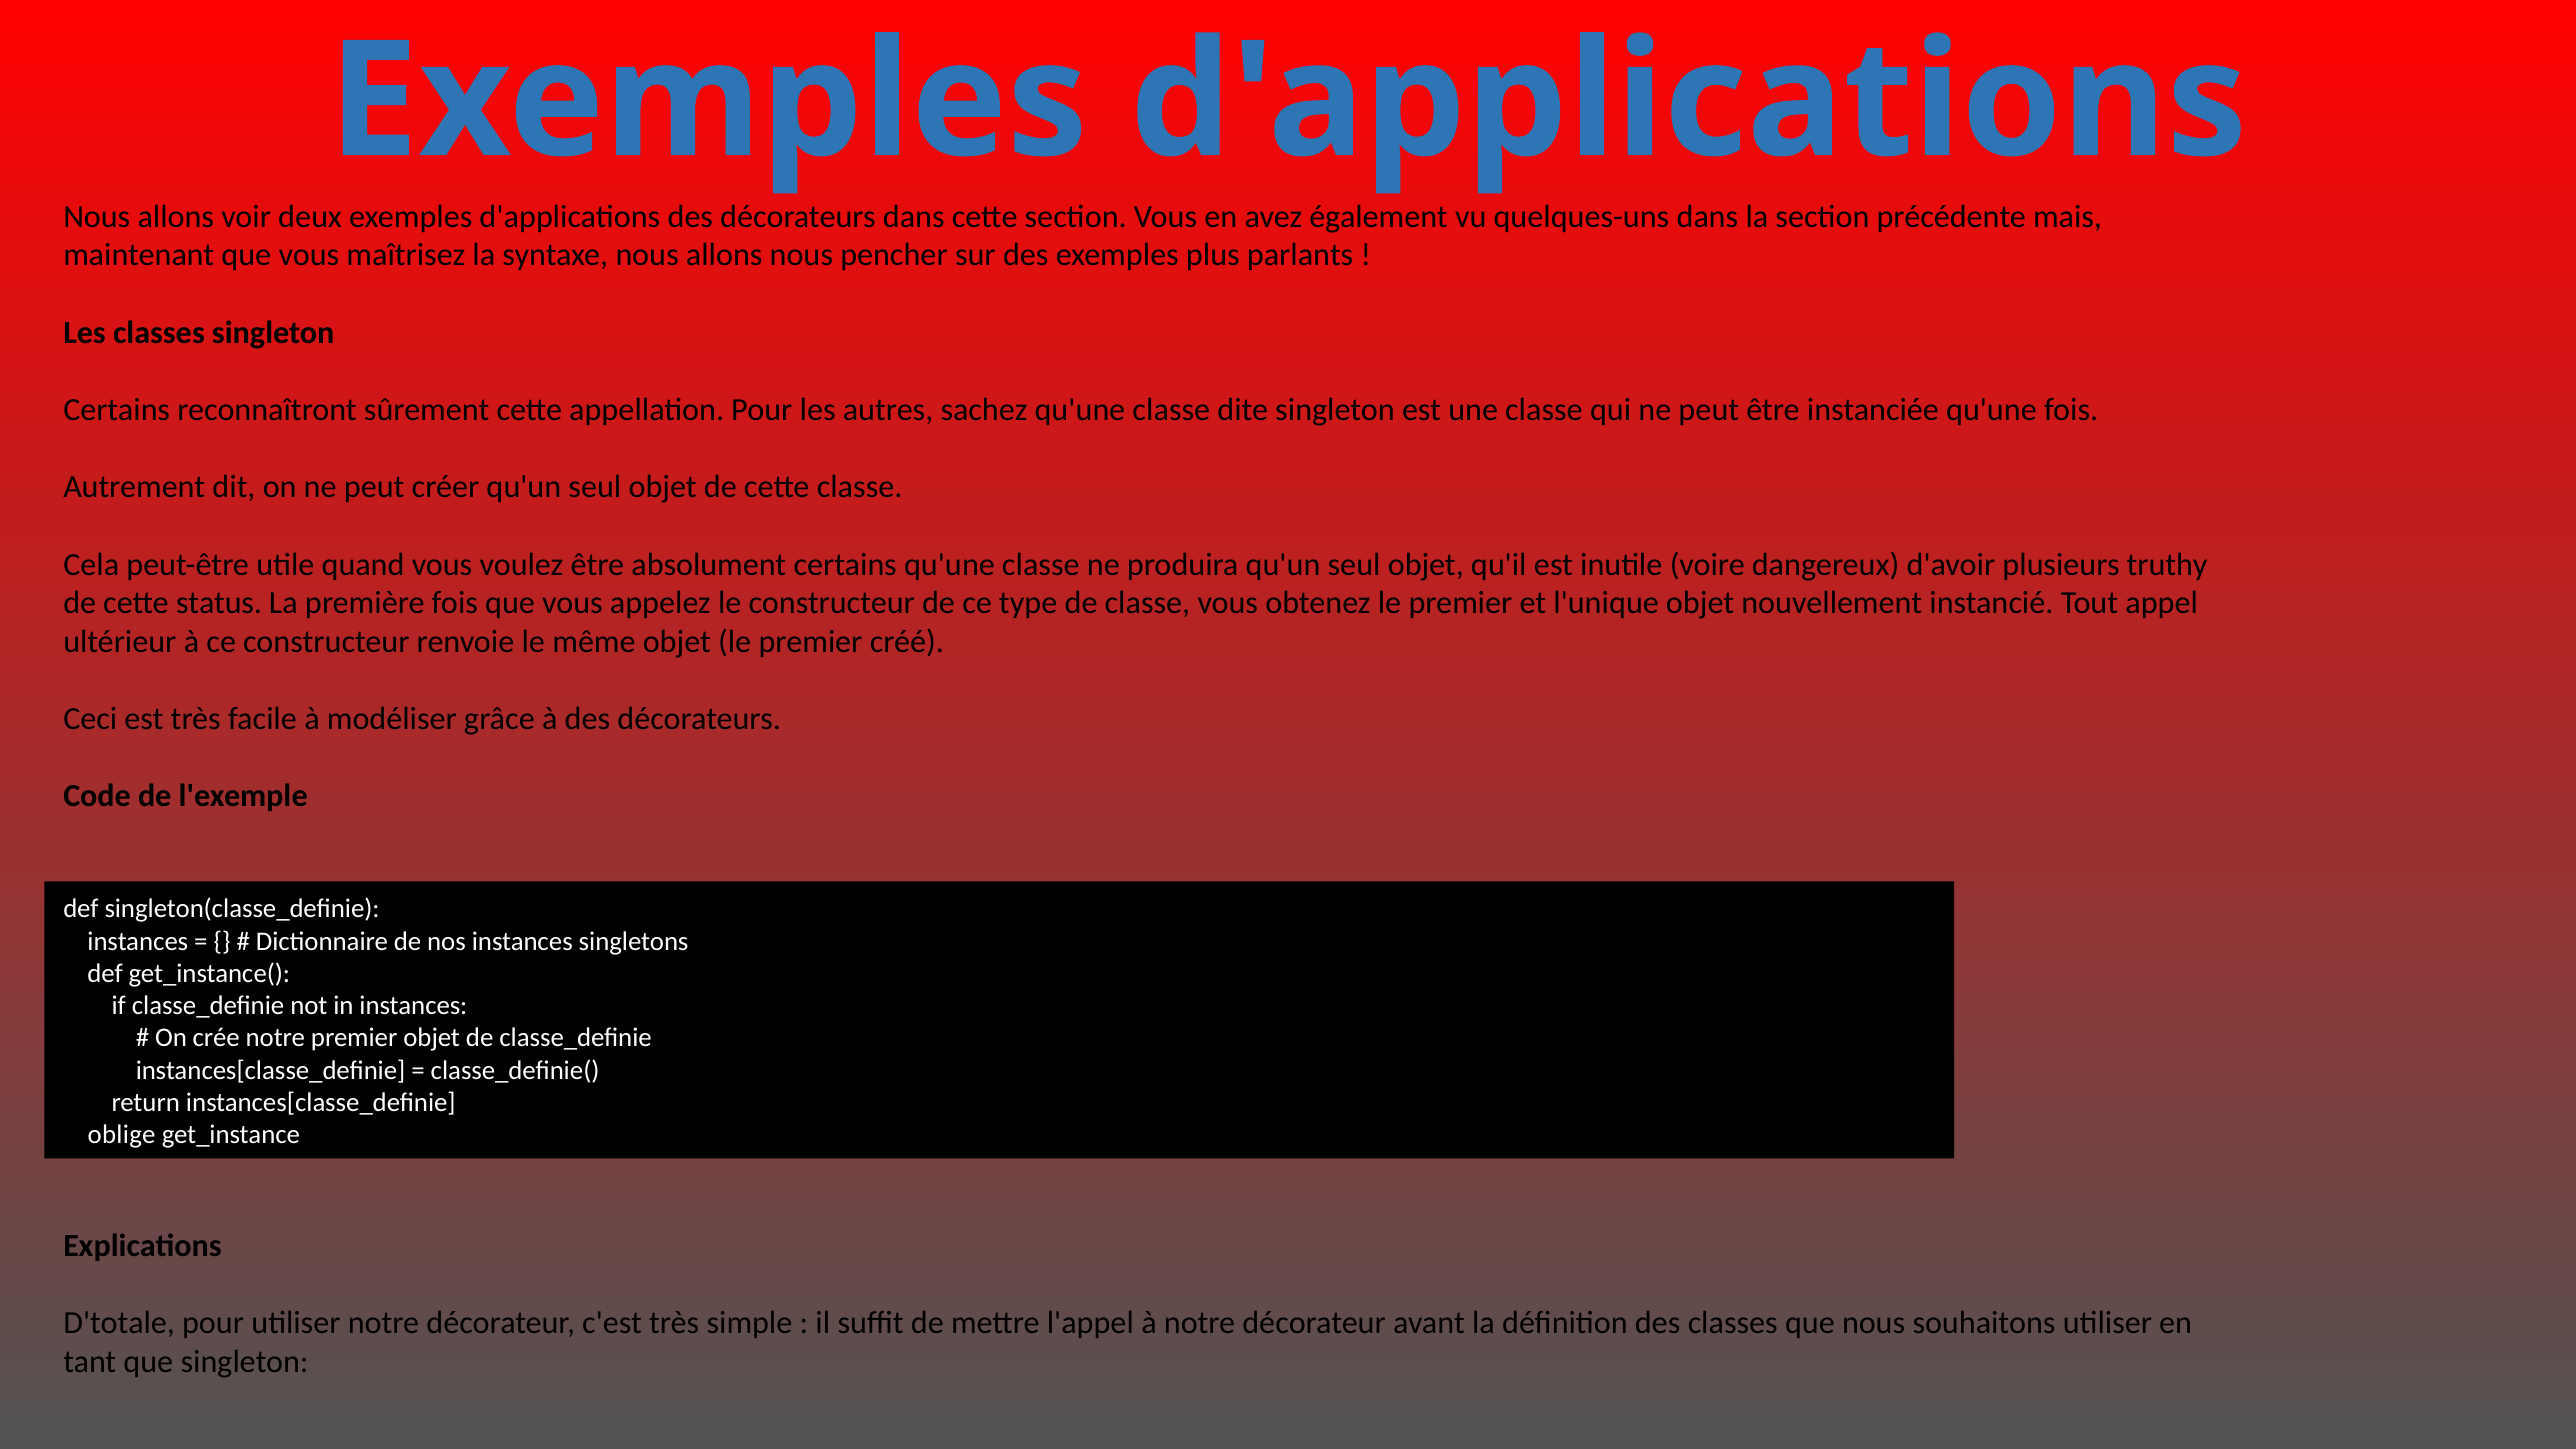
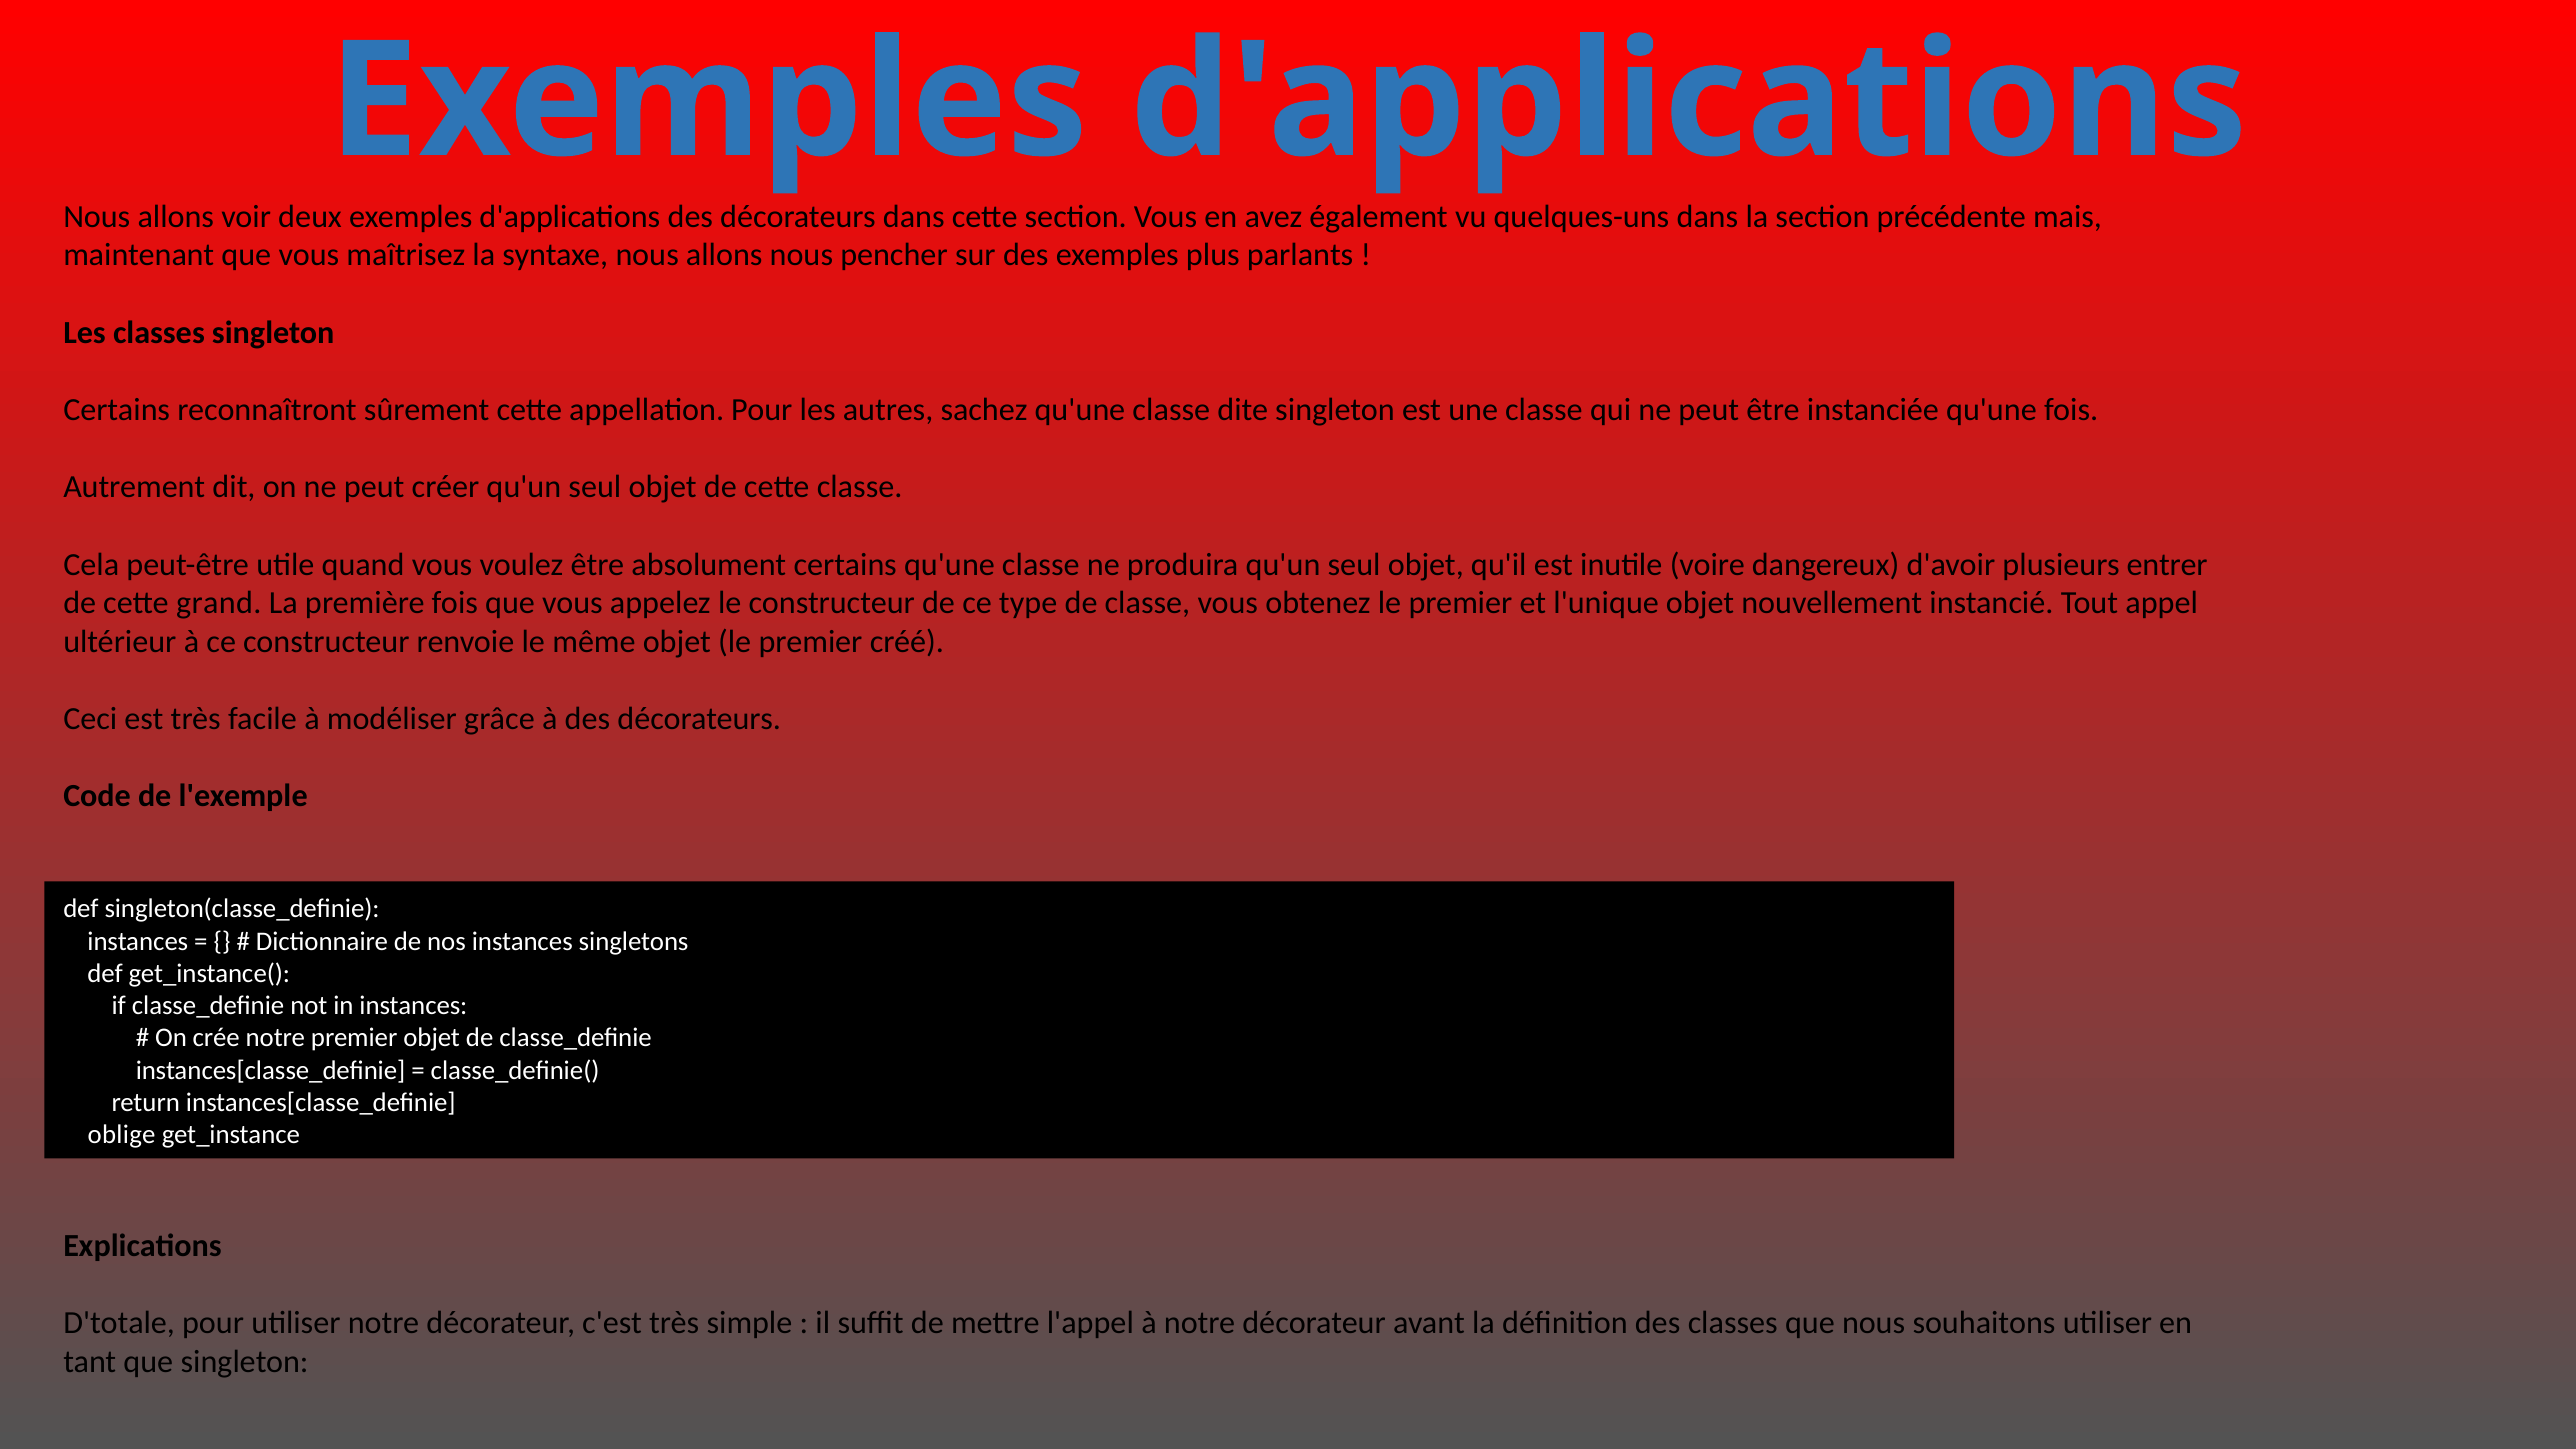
truthy: truthy -> entrer
status: status -> grand
